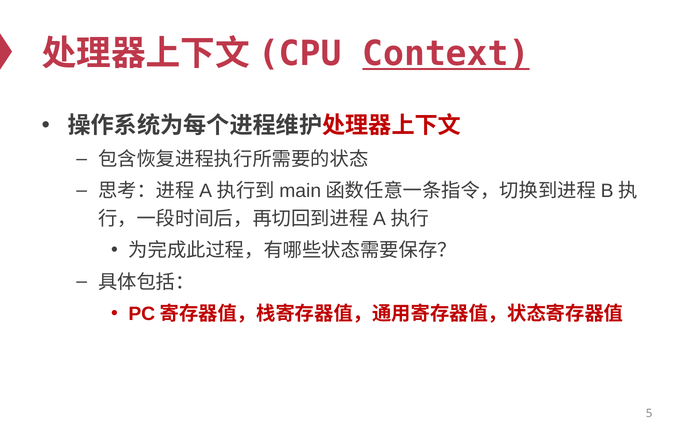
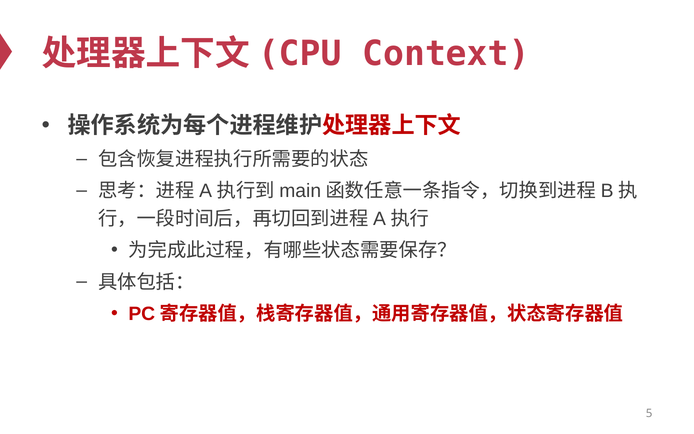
Context underline: present -> none
